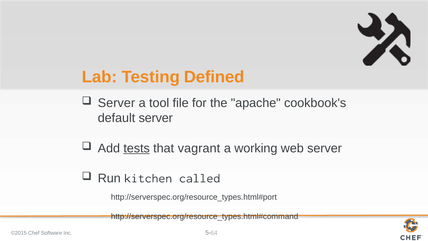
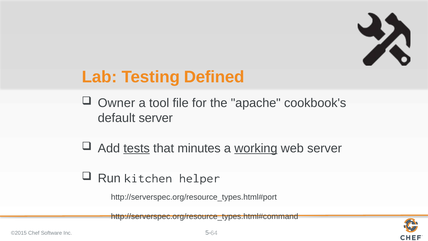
Server at (116, 103): Server -> Owner
vagrant: vagrant -> minutes
working underline: none -> present
called: called -> helper
